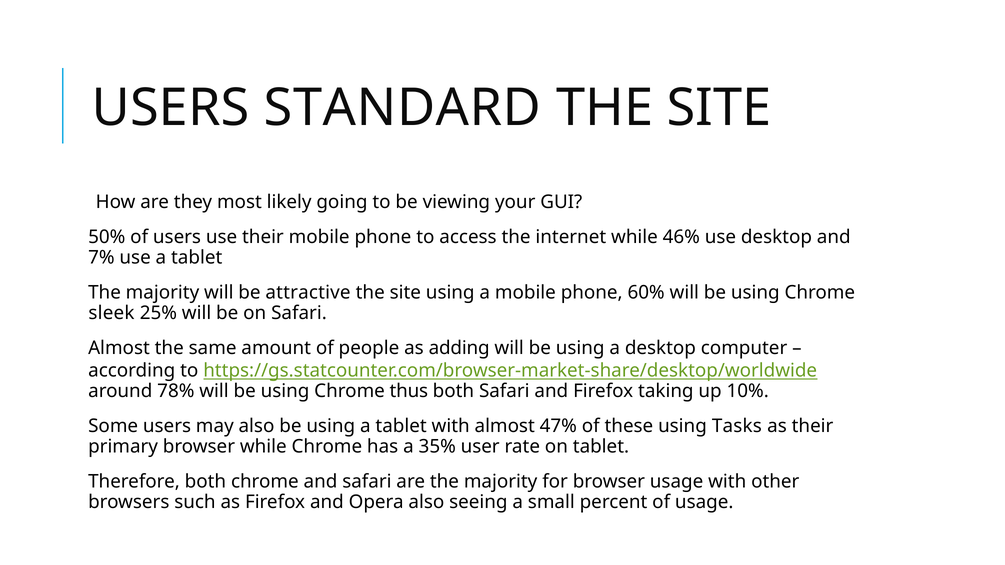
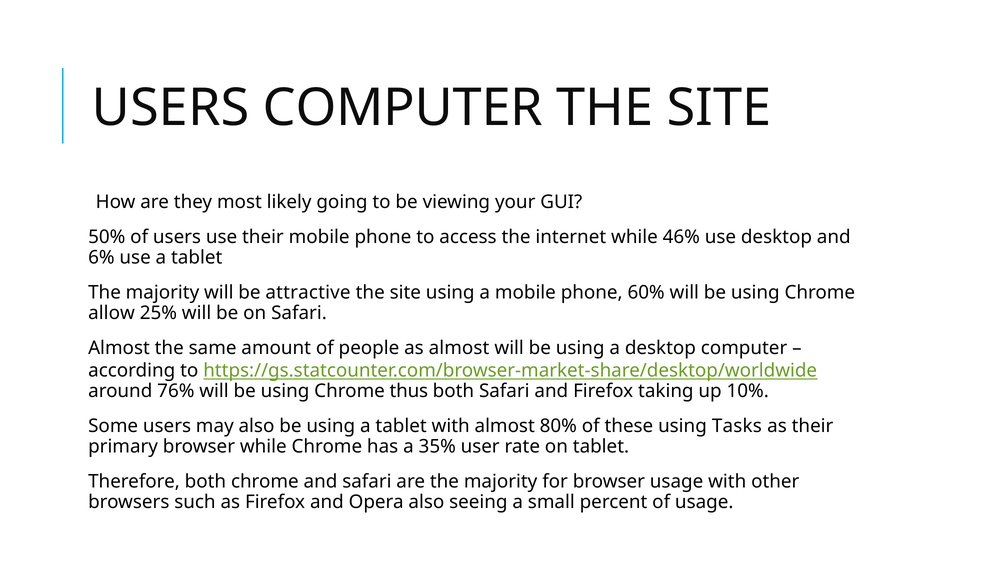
USERS STANDARD: STANDARD -> COMPUTER
7%: 7% -> 6%
sleek: sleek -> allow
as adding: adding -> almost
78%: 78% -> 76%
47%: 47% -> 80%
